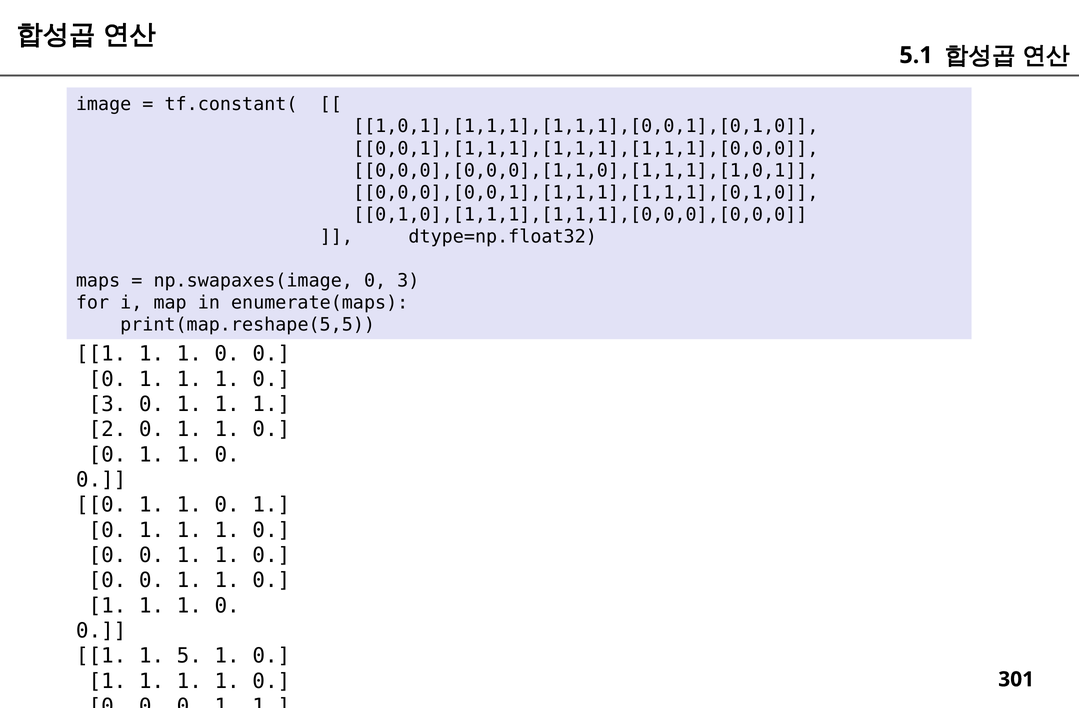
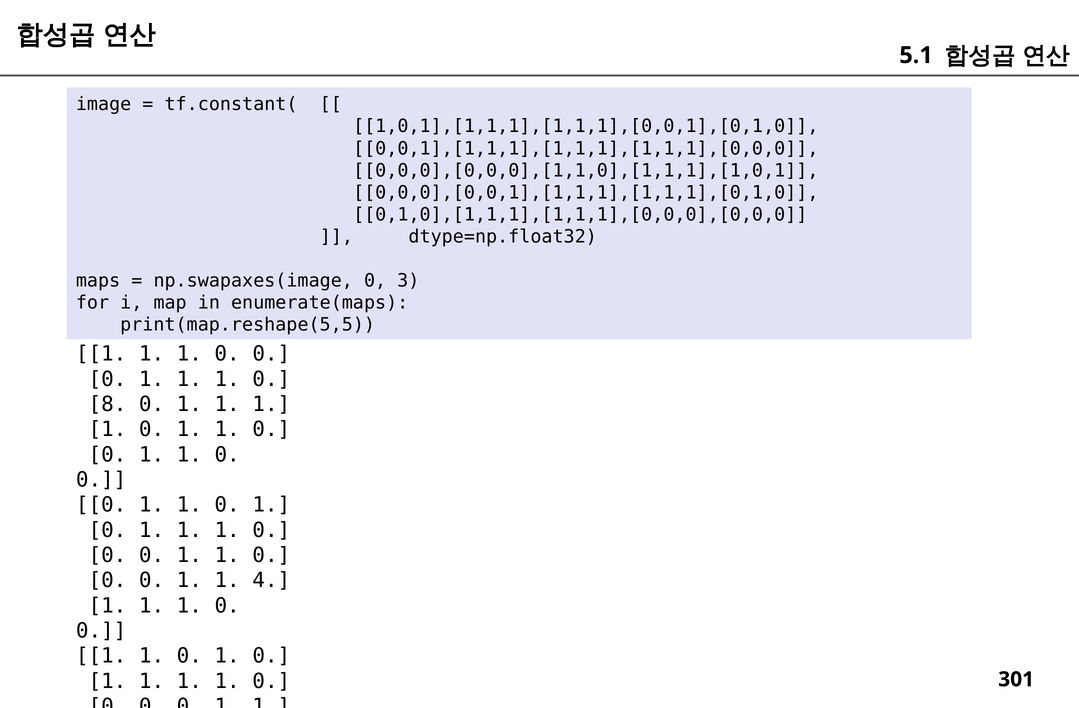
3 at (107, 405): 3 -> 8
2 at (107, 430): 2 -> 1
0 at (271, 581): 0 -> 4
5 at (189, 657): 5 -> 0
